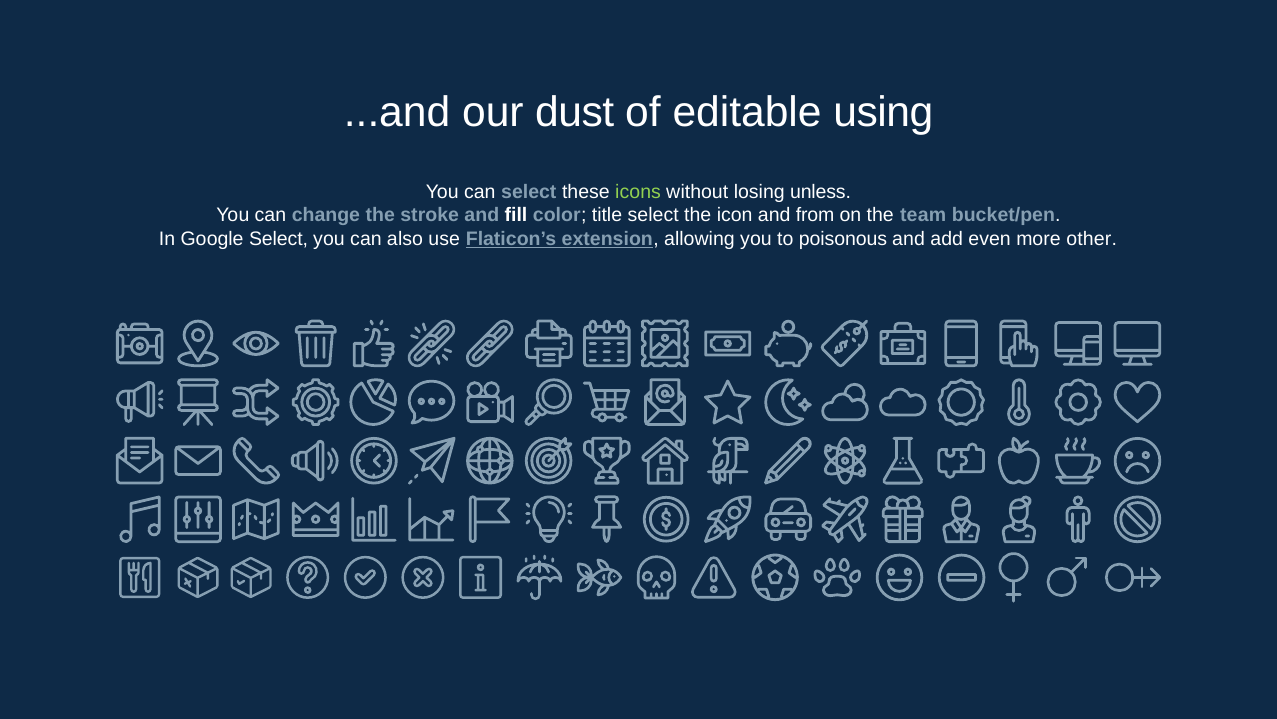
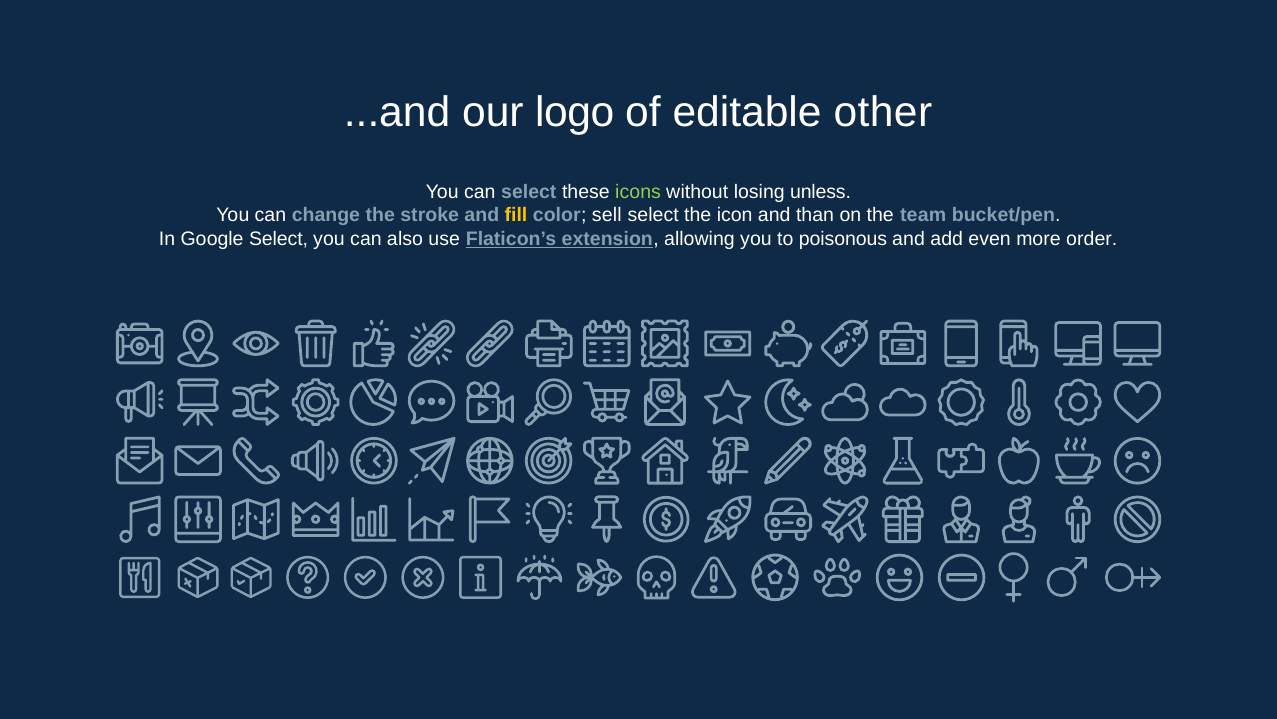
dust: dust -> logo
using: using -> other
fill colour: white -> yellow
title: title -> sell
from: from -> than
other: other -> order
